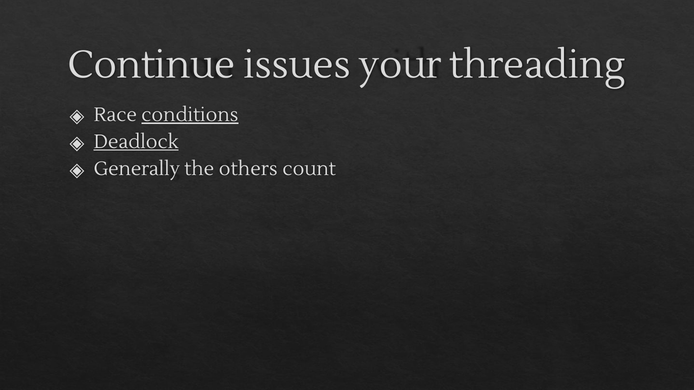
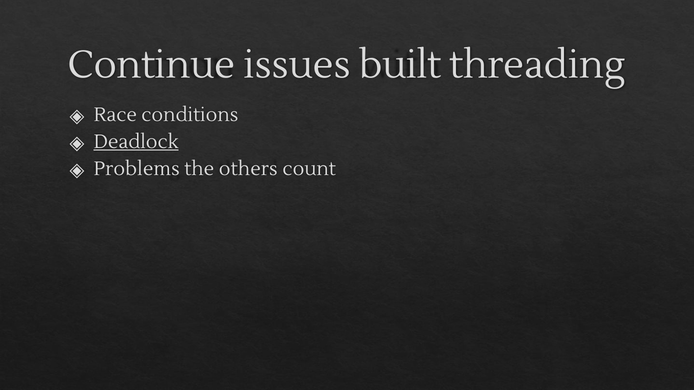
your: your -> built
conditions underline: present -> none
Generally: Generally -> Problems
